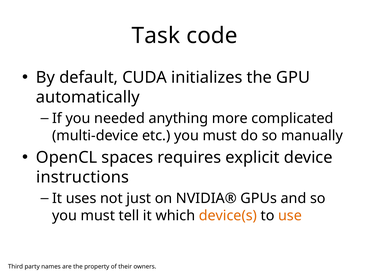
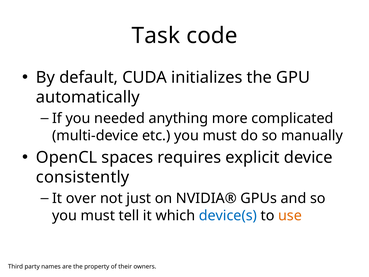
instructions: instructions -> consistently
uses: uses -> over
device(s colour: orange -> blue
